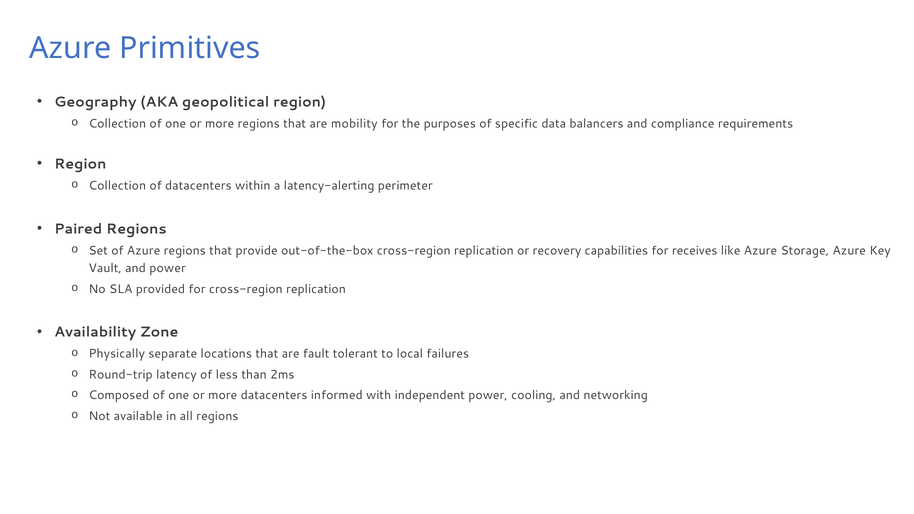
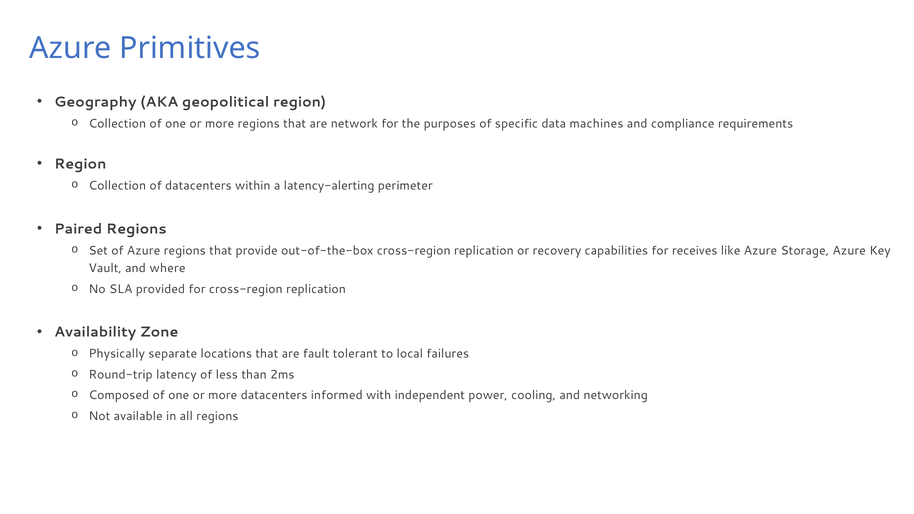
mobility: mobility -> network
balancers: balancers -> machines
and power: power -> where
